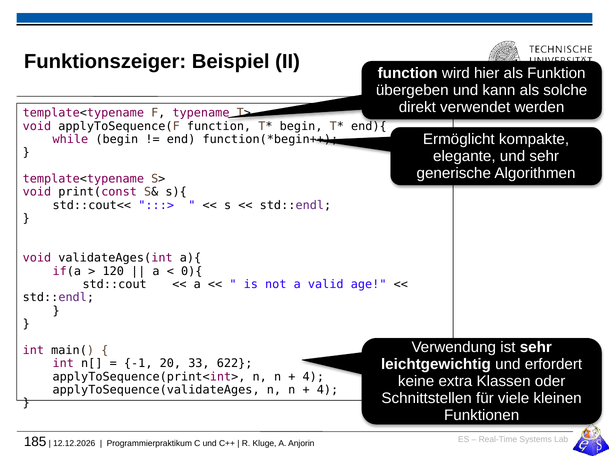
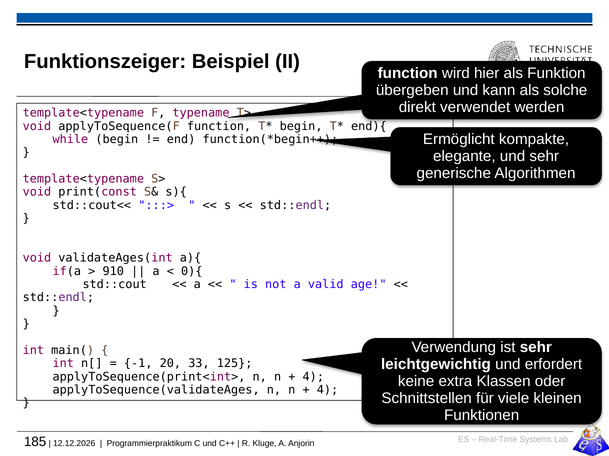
120: 120 -> 910
622: 622 -> 125
